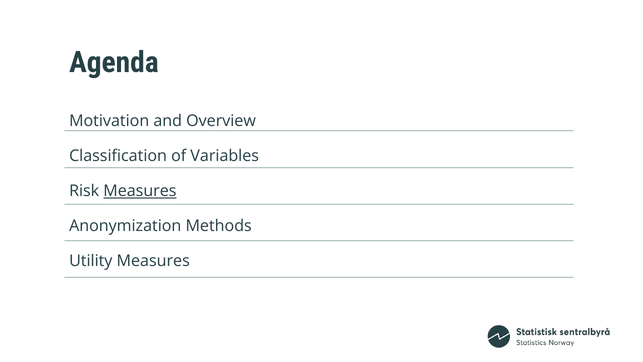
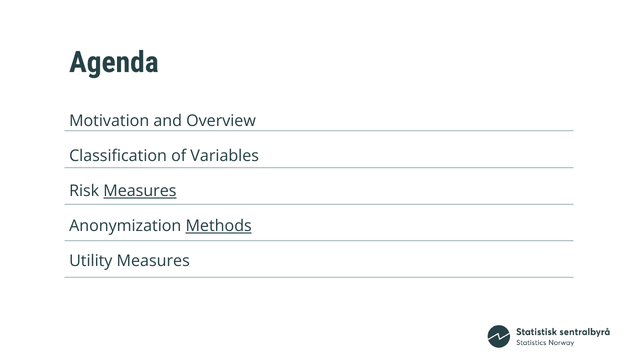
Methods underline: none -> present
